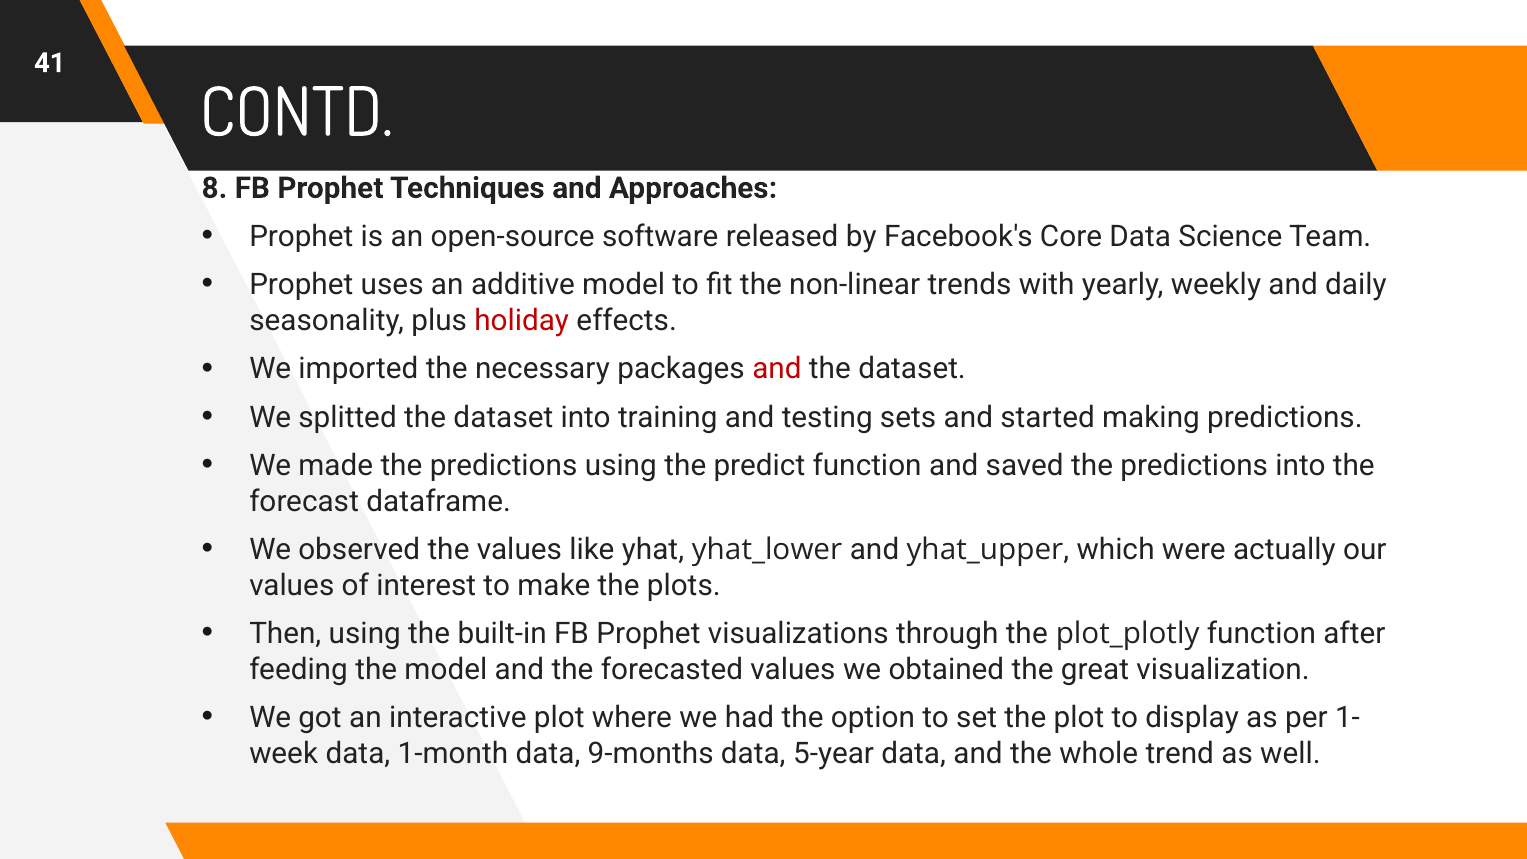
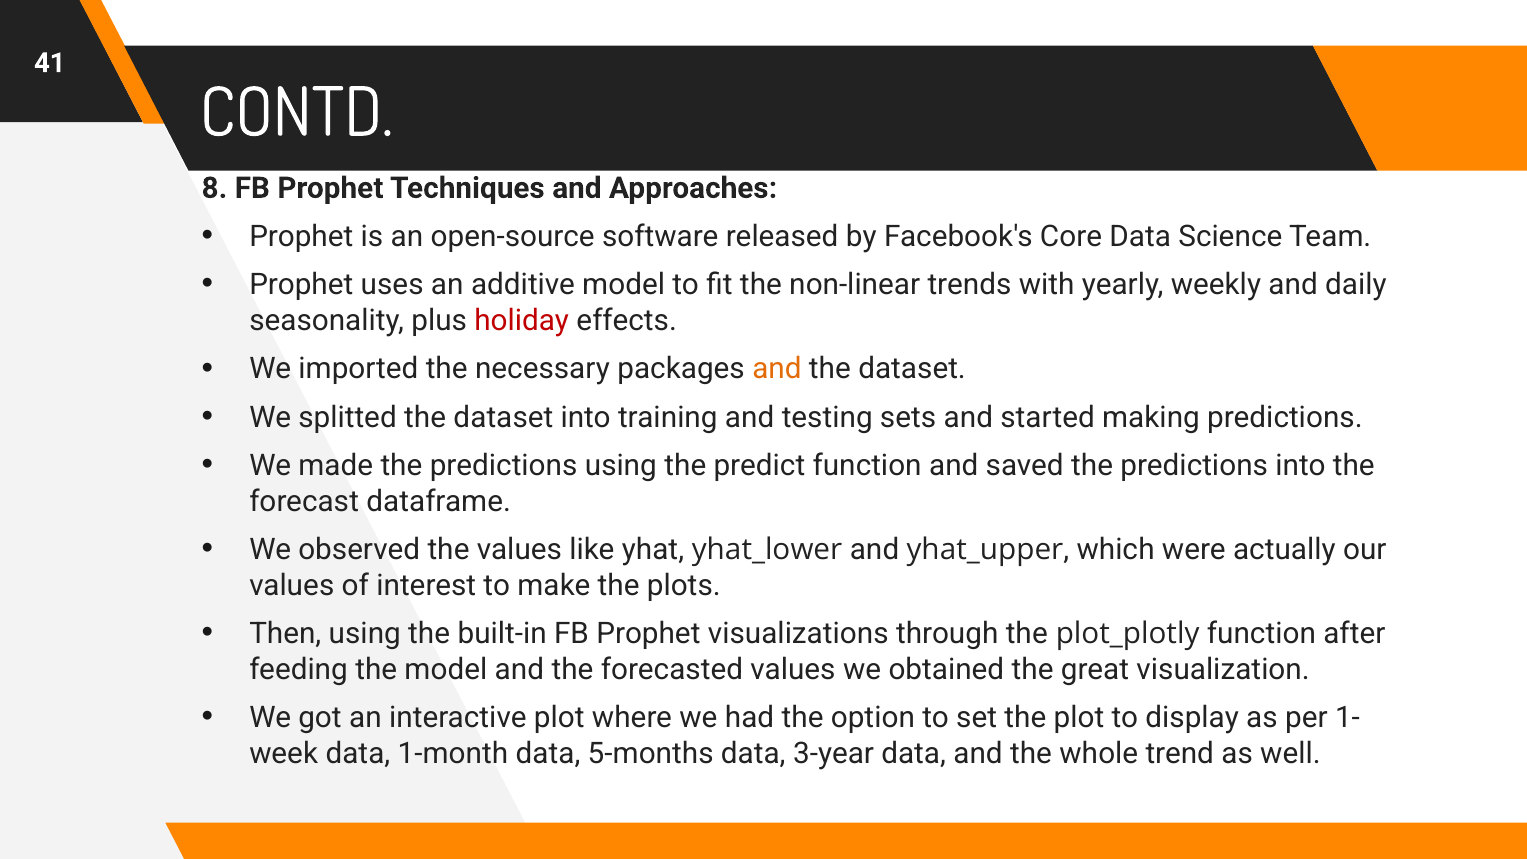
and at (777, 369) colour: red -> orange
9-months: 9-months -> 5-months
5-year: 5-year -> 3-year
